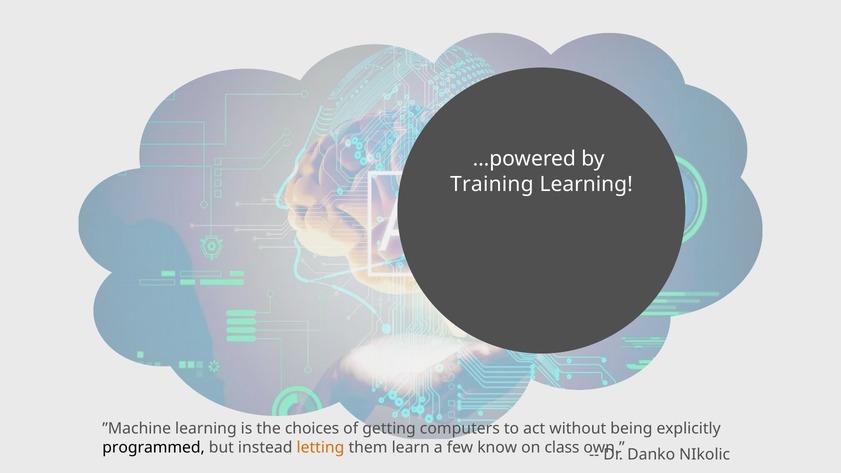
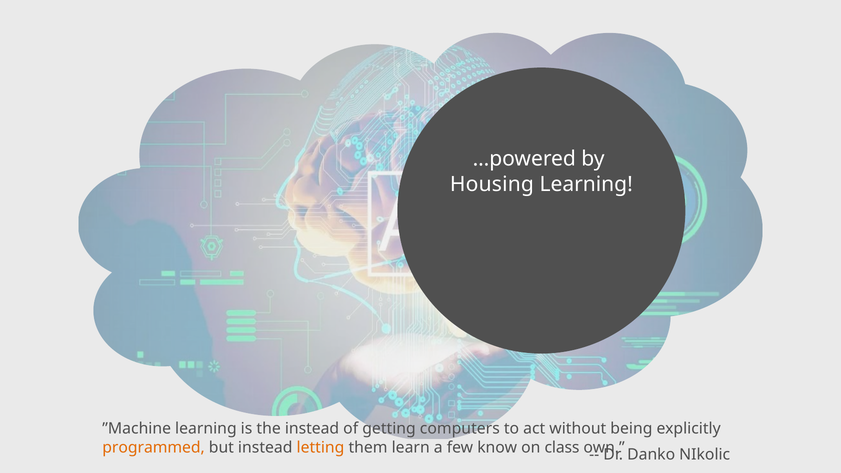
Training: Training -> Housing
the choices: choices -> instead
programmed colour: black -> orange
